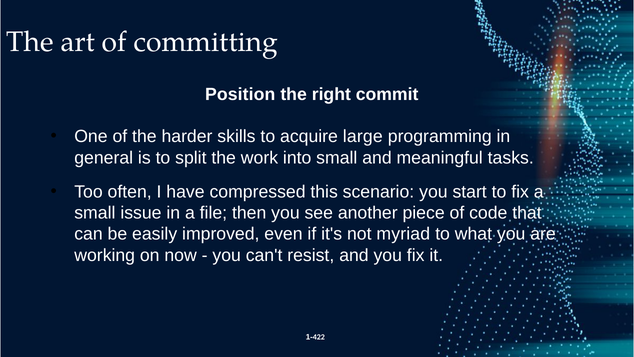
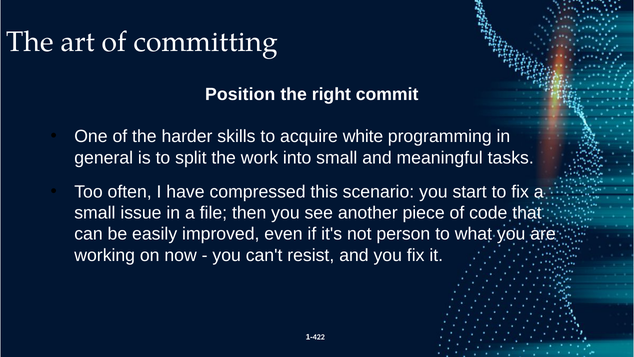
large: large -> white
myriad: myriad -> person
